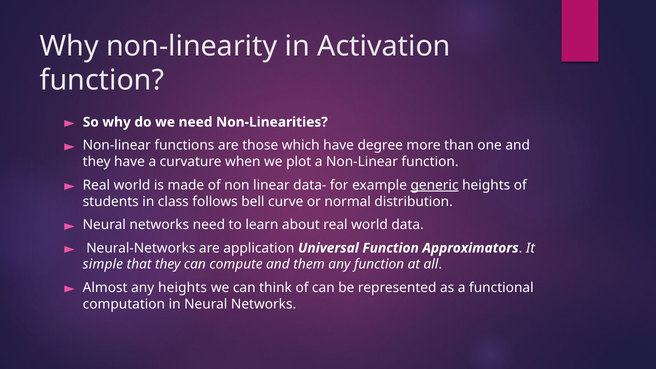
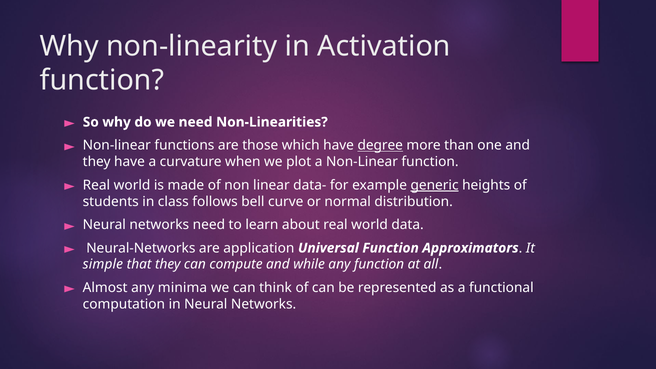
degree underline: none -> present
them: them -> while
any heights: heights -> minima
